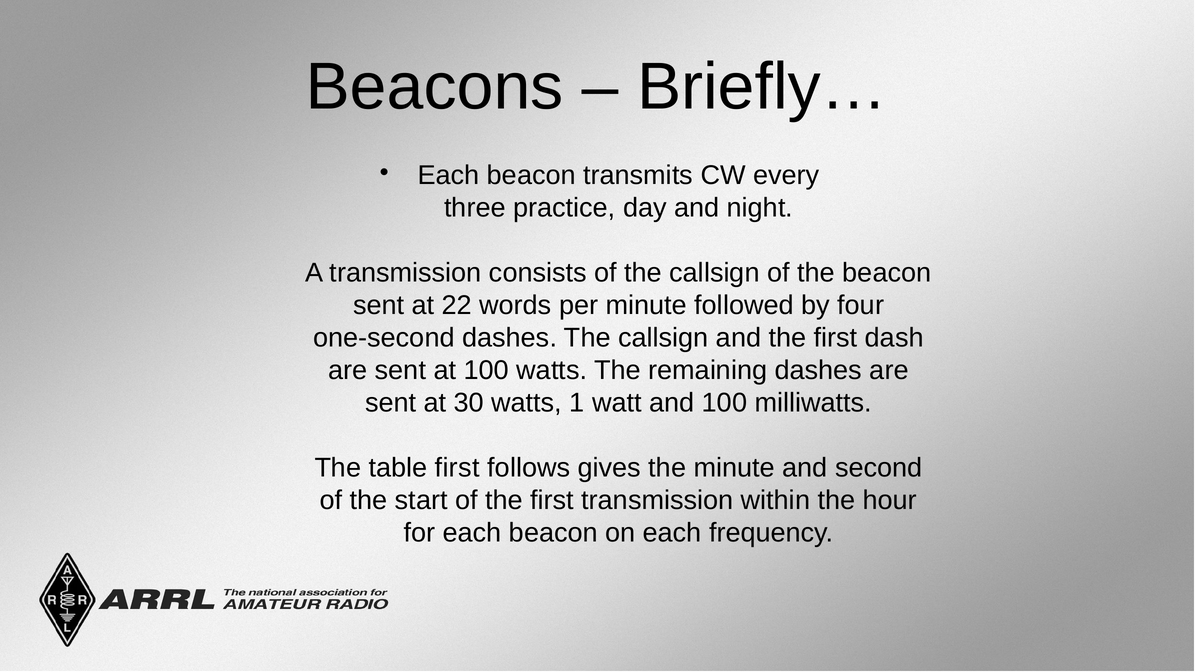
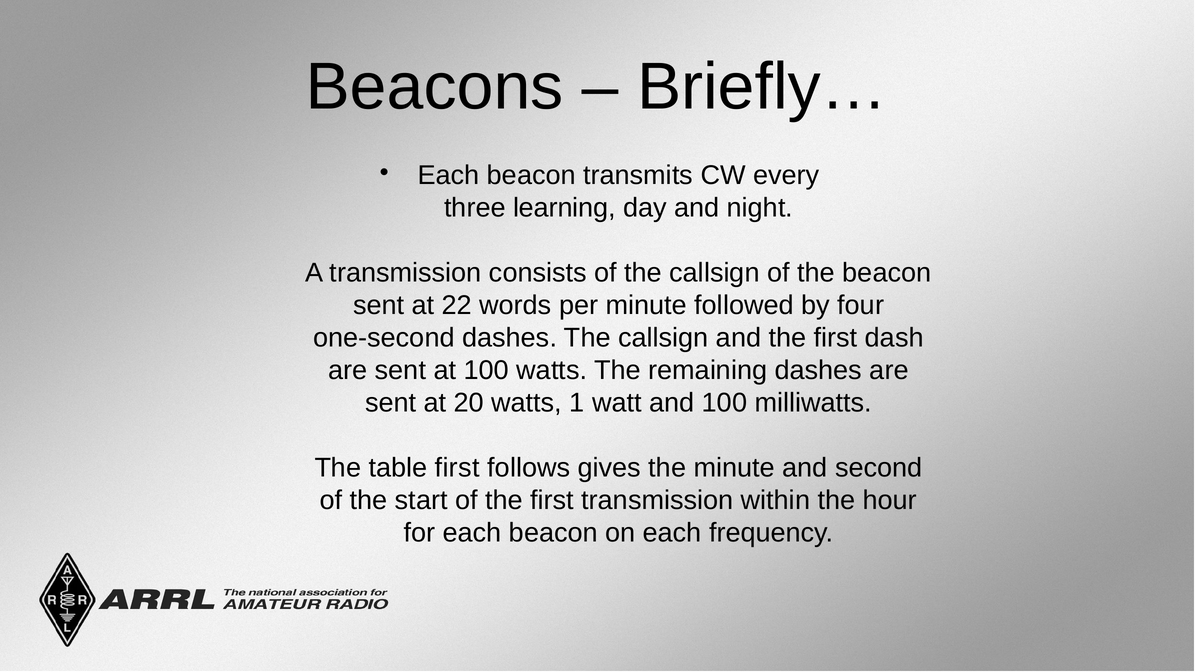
practice: practice -> learning
30: 30 -> 20
